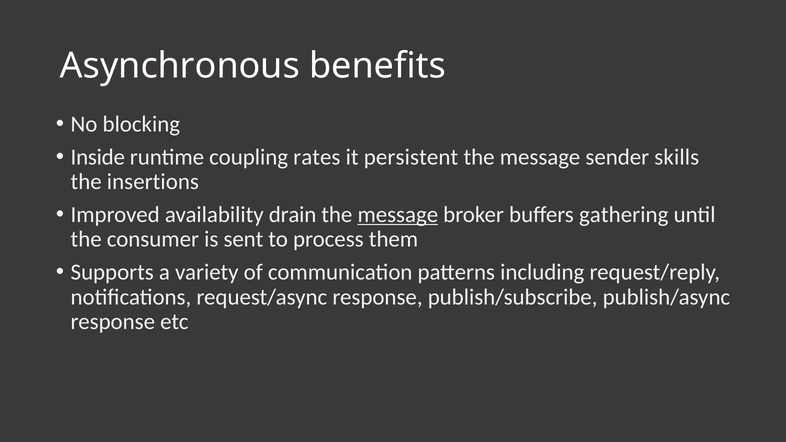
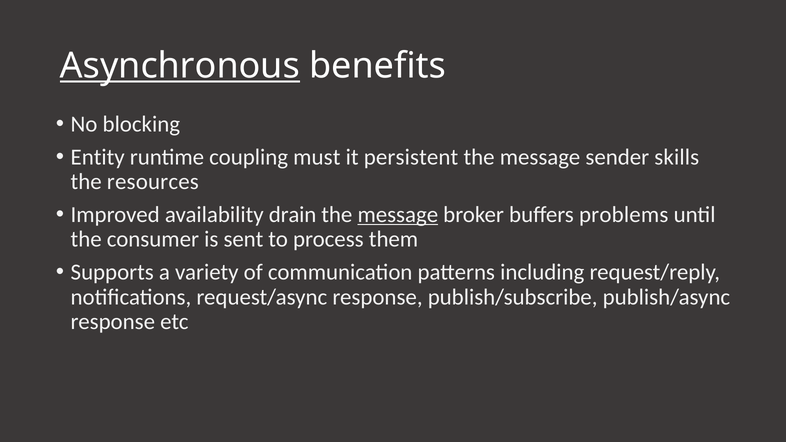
Asynchronous underline: none -> present
Inside: Inside -> Entity
rates: rates -> must
insertions: insertions -> resources
gathering: gathering -> problems
